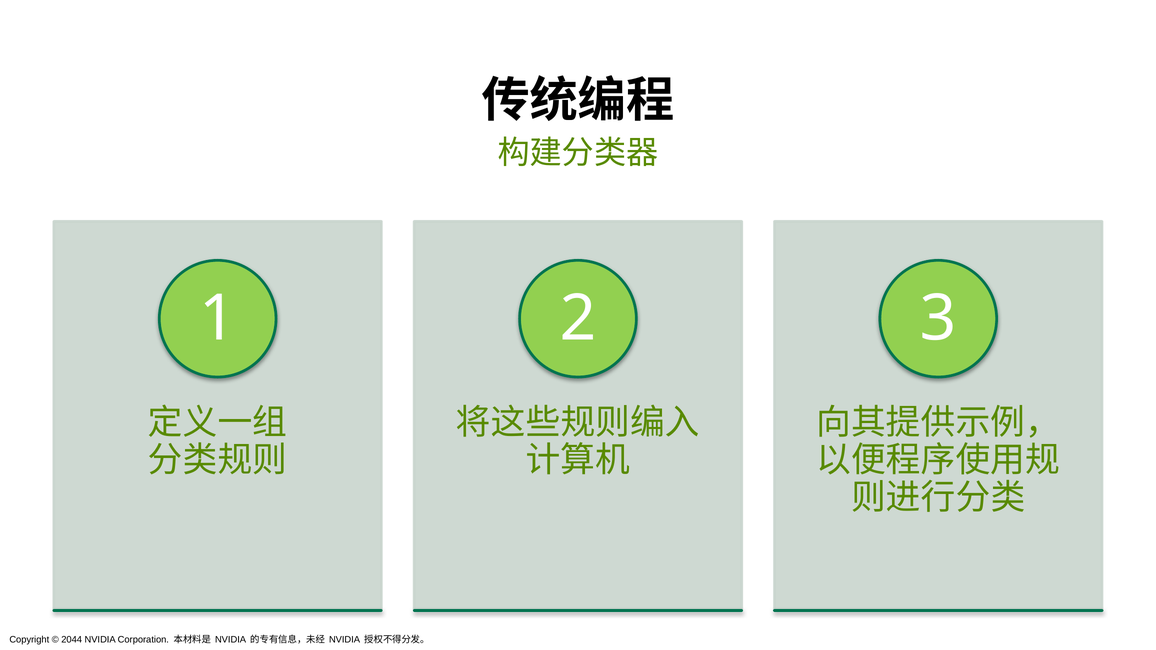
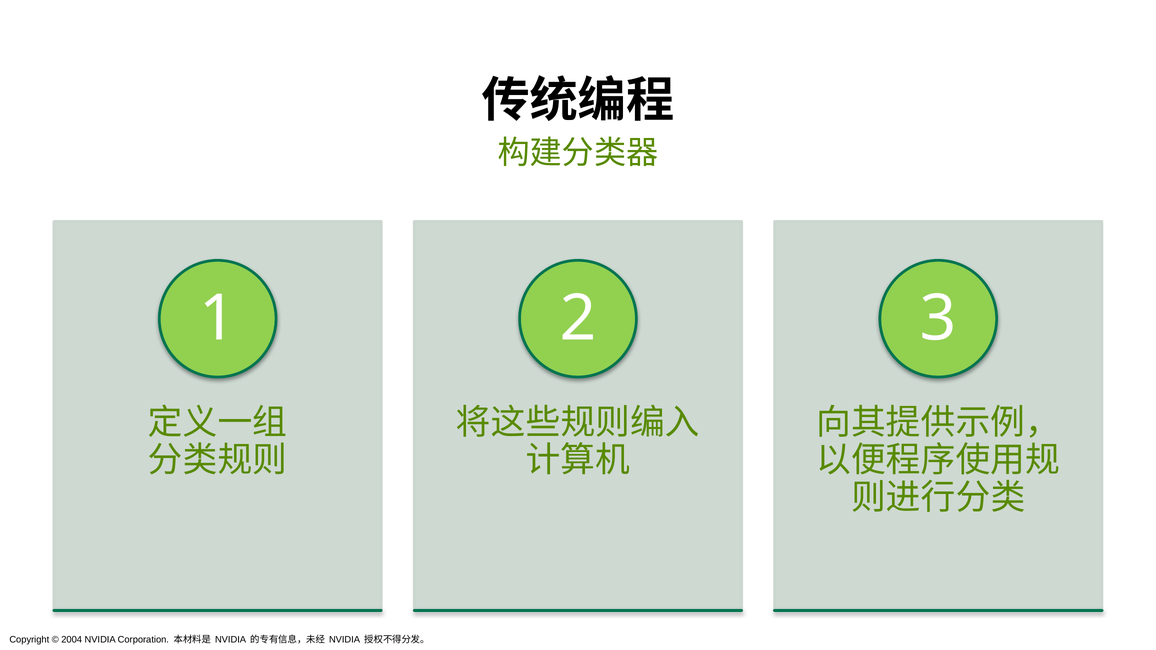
2044: 2044 -> 2004
